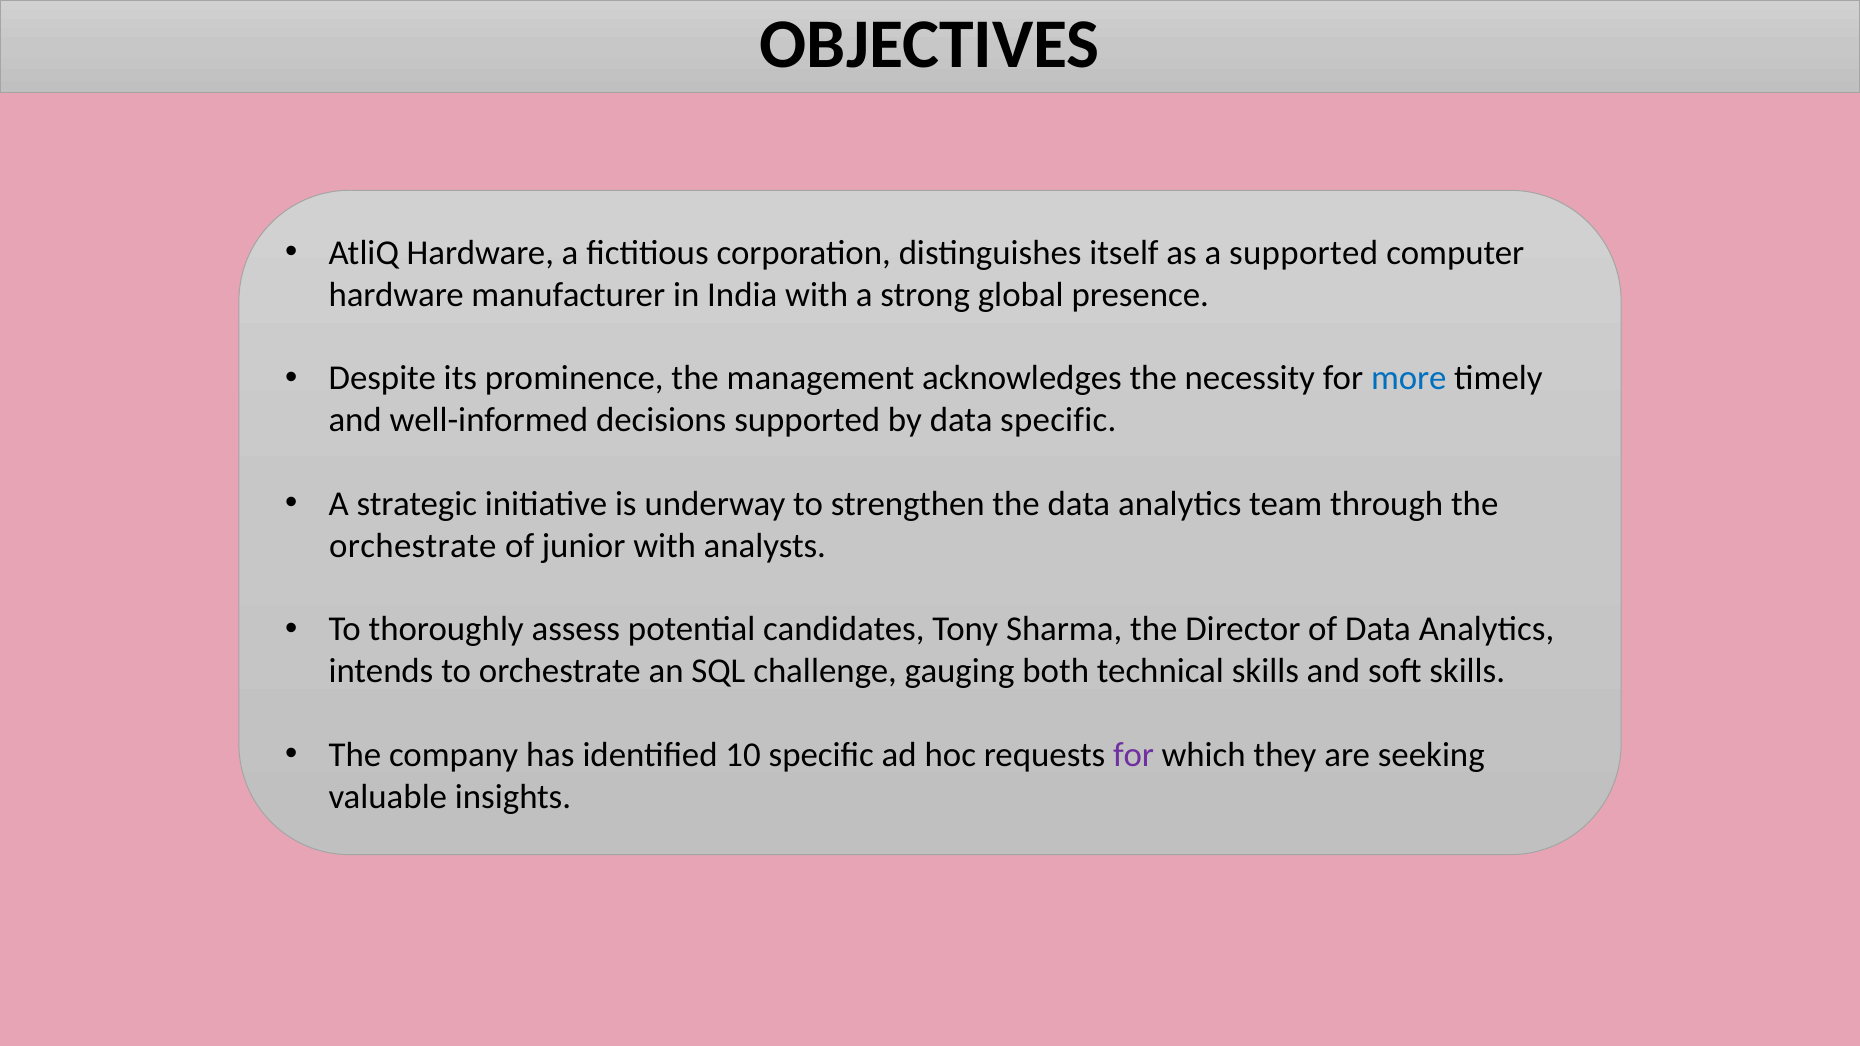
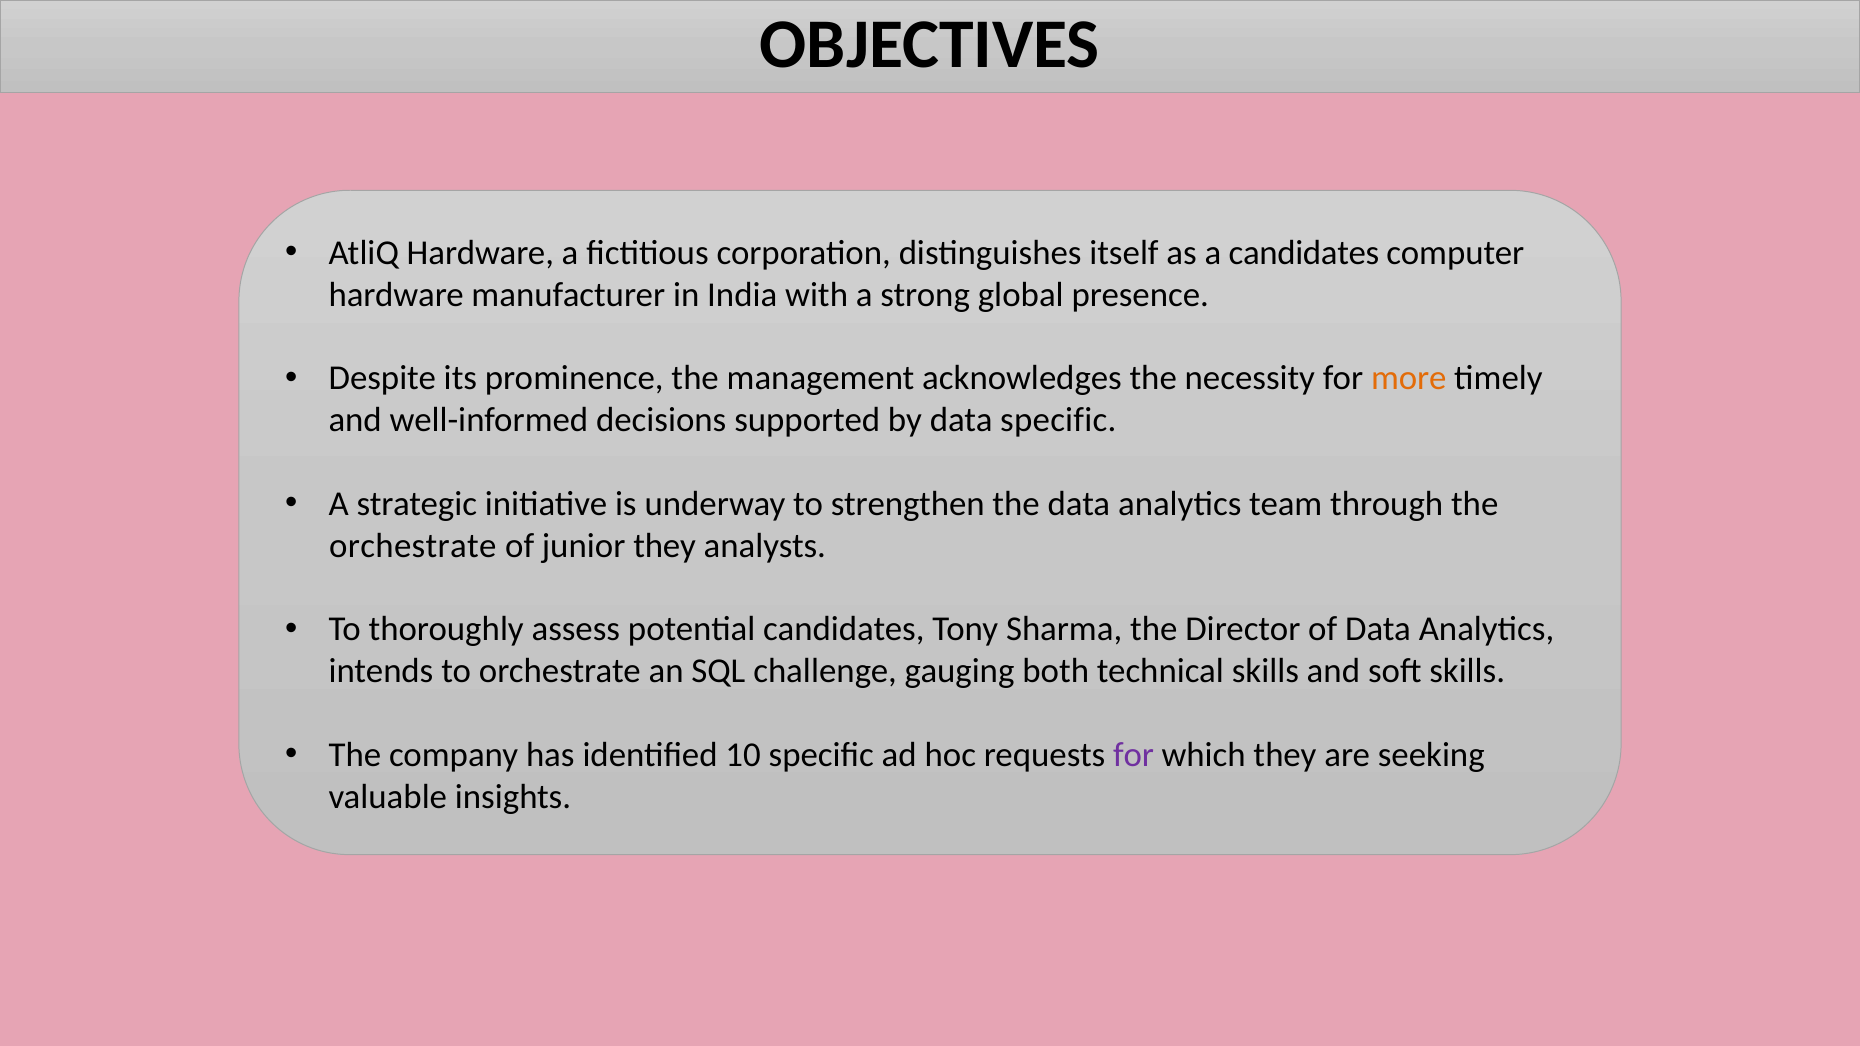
a supported: supported -> candidates
more colour: blue -> orange
junior with: with -> they
